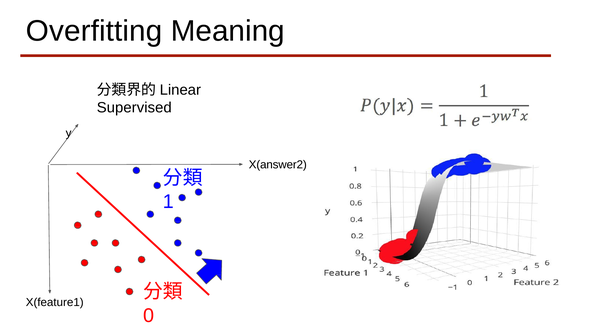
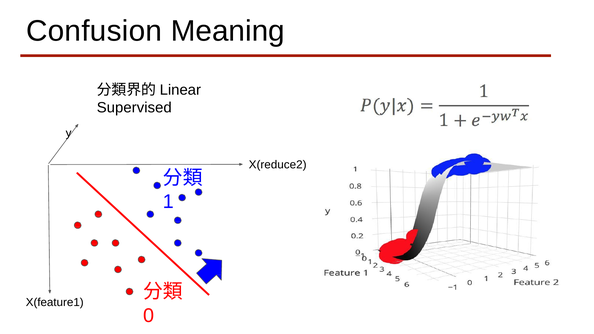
Overfitting: Overfitting -> Confusion
X(answer2: X(answer2 -> X(reduce2
